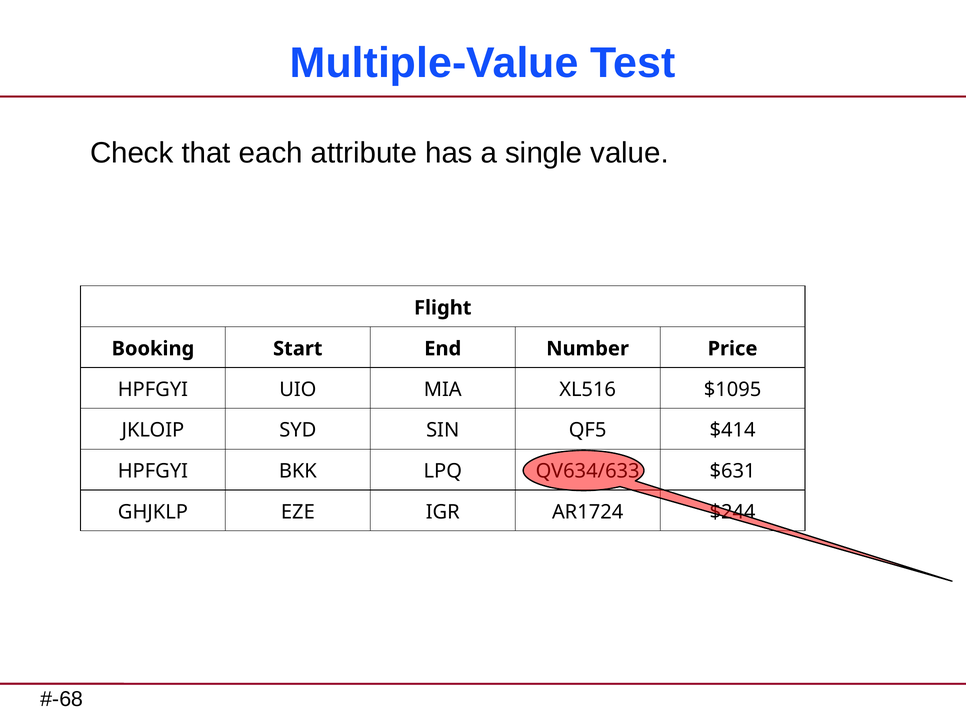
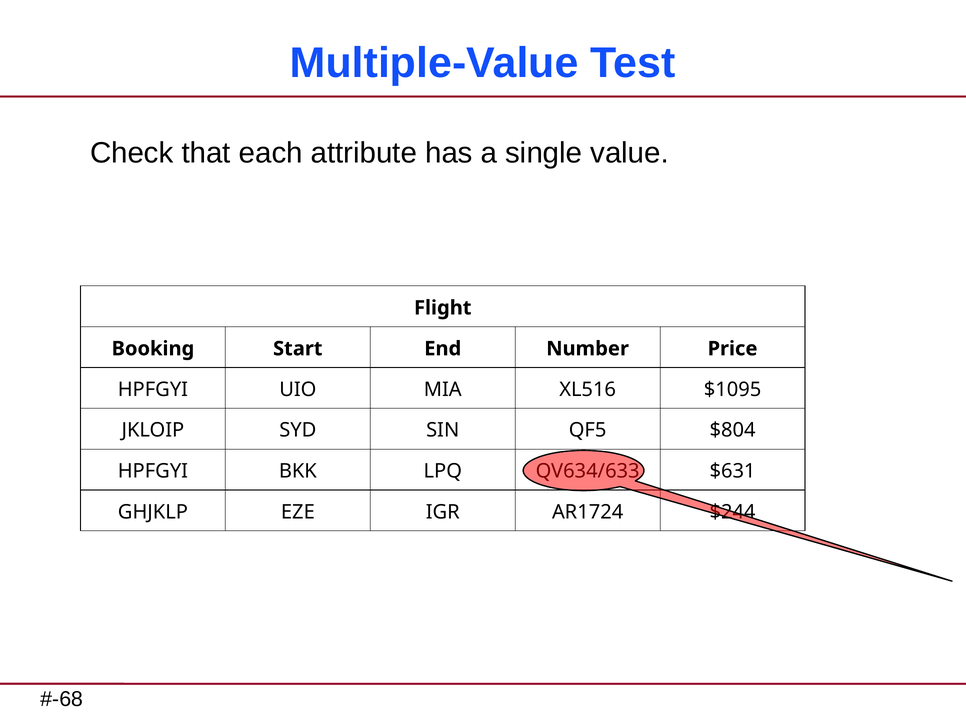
$414: $414 -> $804
